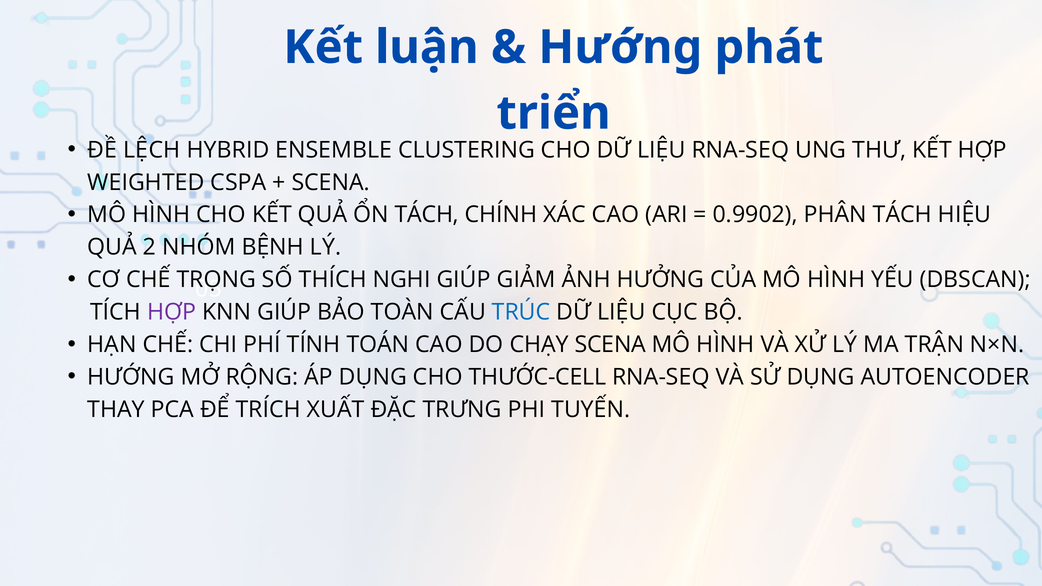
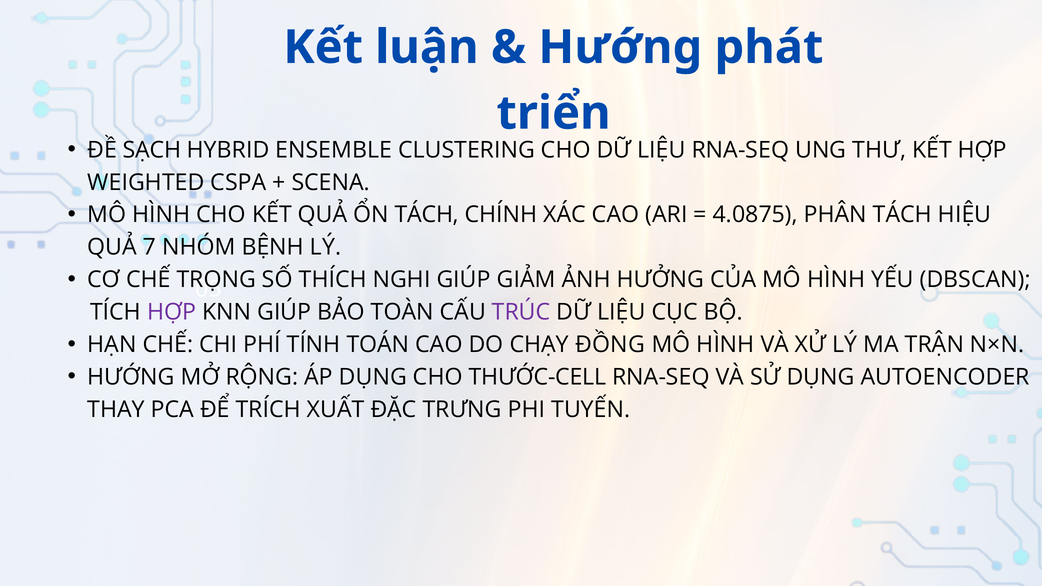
LỆCH: LỆCH -> SẠCH
0.9902: 0.9902 -> 4.0875
2: 2 -> 7
TRÚC colour: blue -> purple
CHẠY SCENA: SCENA -> ĐỒNG
